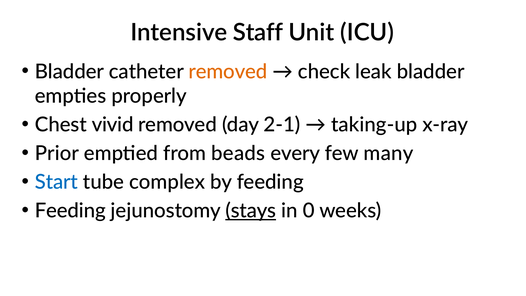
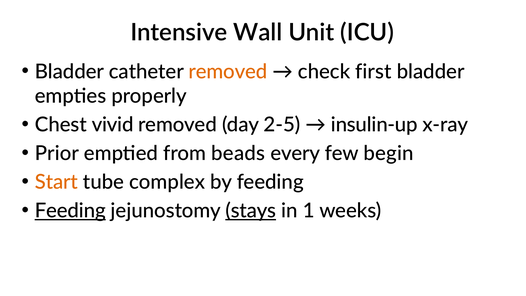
Staff: Staff -> Wall
leak: leak -> first
2-1: 2-1 -> 2-5
taking-up: taking-up -> insulin-up
many: many -> begin
Start colour: blue -> orange
Feeding at (70, 211) underline: none -> present
0: 0 -> 1
